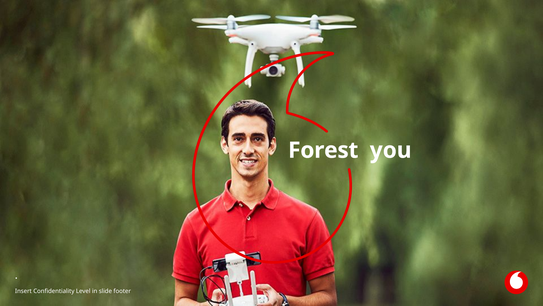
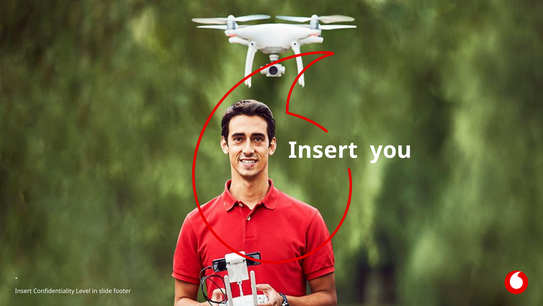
Forest at (323, 150): Forest -> Insert
